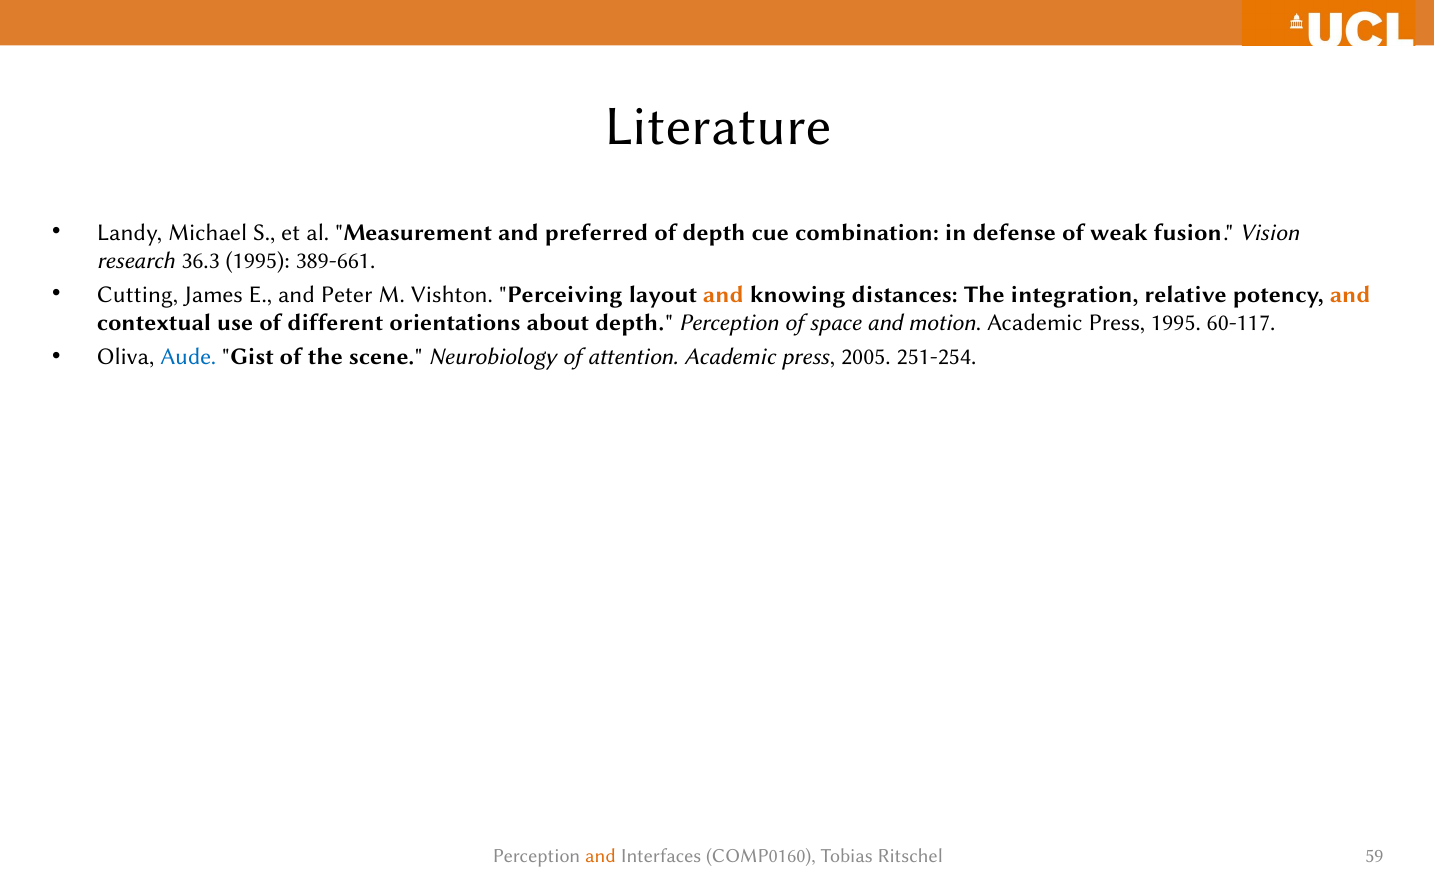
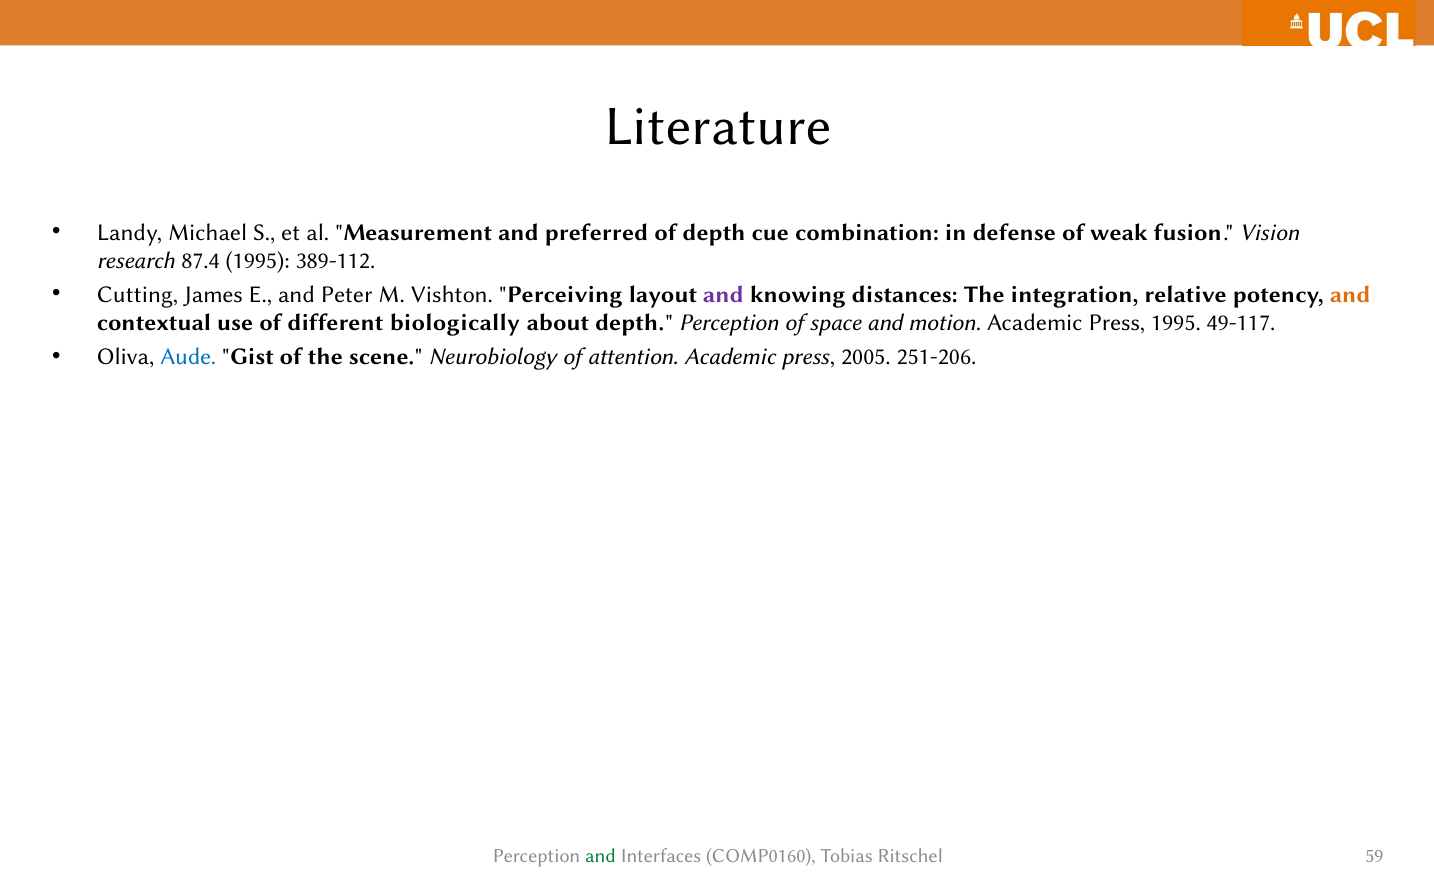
36.3: 36.3 -> 87.4
389-661: 389-661 -> 389-112
and at (723, 294) colour: orange -> purple
orientations: orientations -> biologically
60-117: 60-117 -> 49-117
251-254: 251-254 -> 251-206
and at (601, 856) colour: orange -> green
